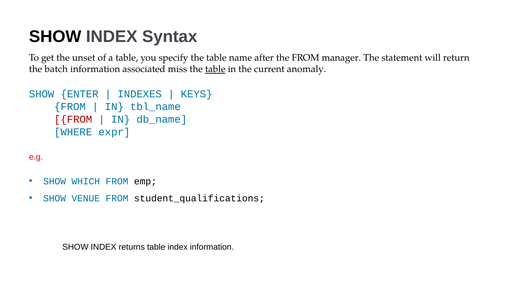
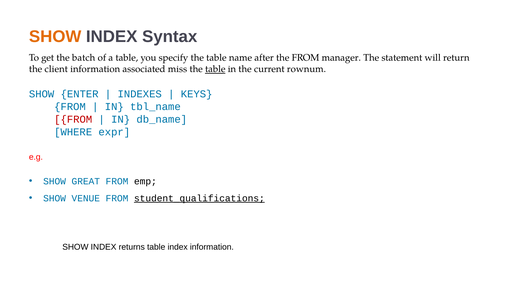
SHOW at (55, 37) colour: black -> orange
unset: unset -> batch
batch: batch -> client
anomaly: anomaly -> rownum
WHICH: WHICH -> GREAT
student_qualifications underline: none -> present
